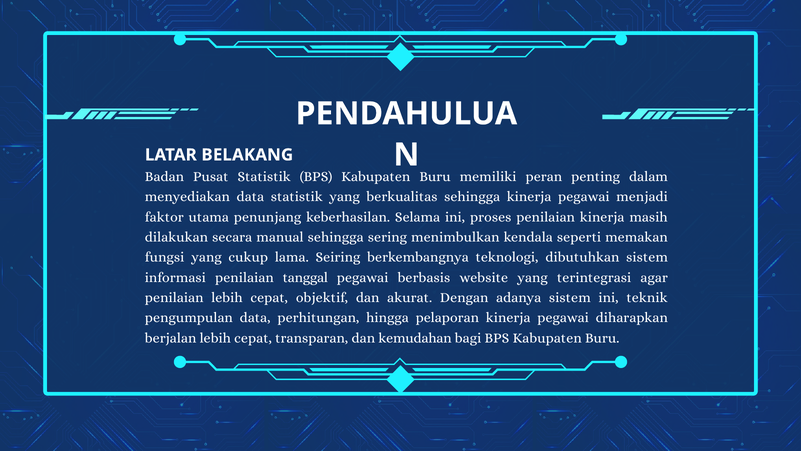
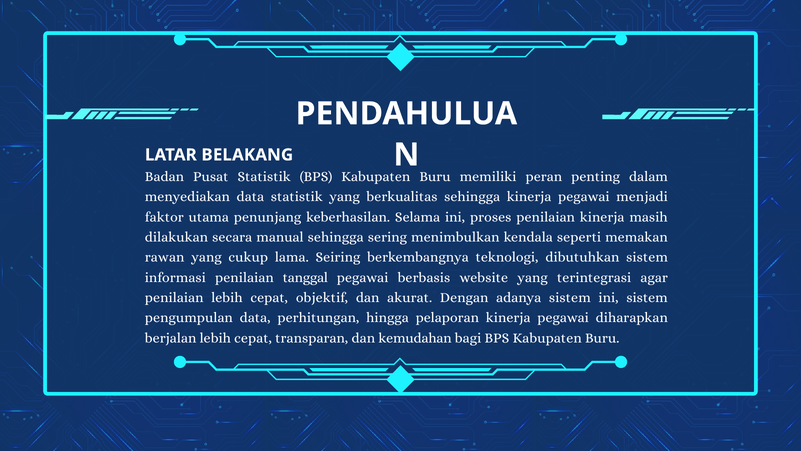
fungsi: fungsi -> rawan
ini teknik: teknik -> sistem
